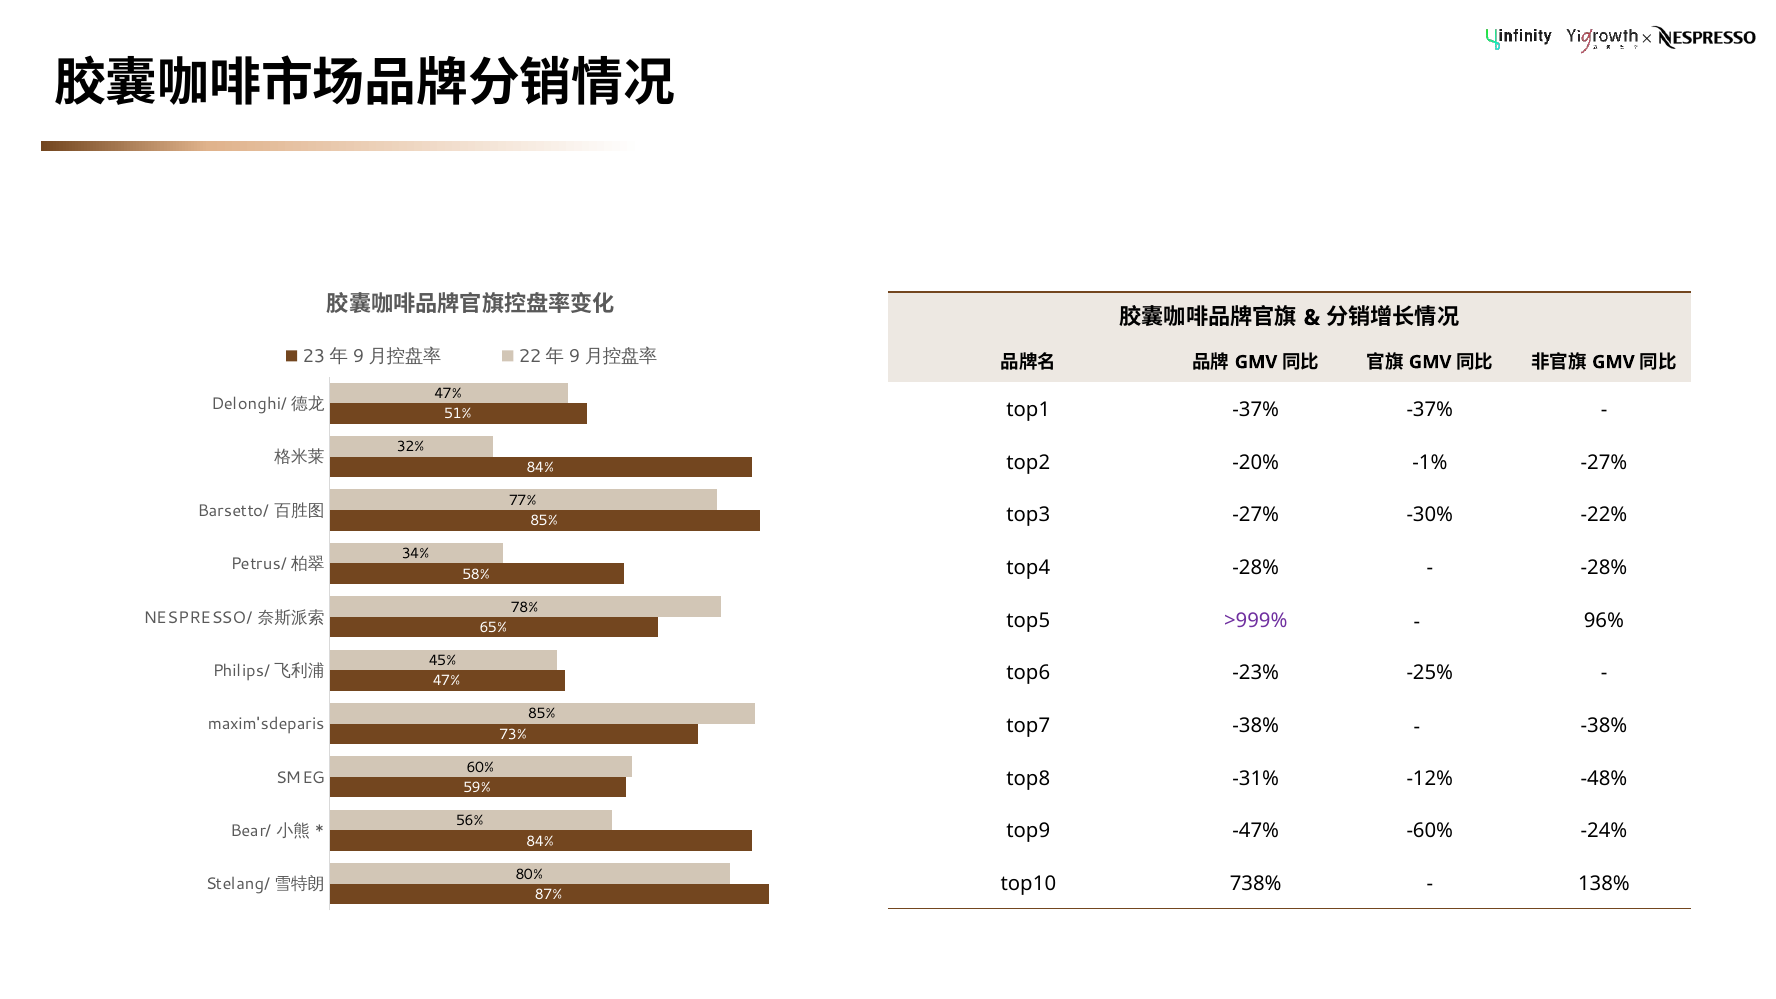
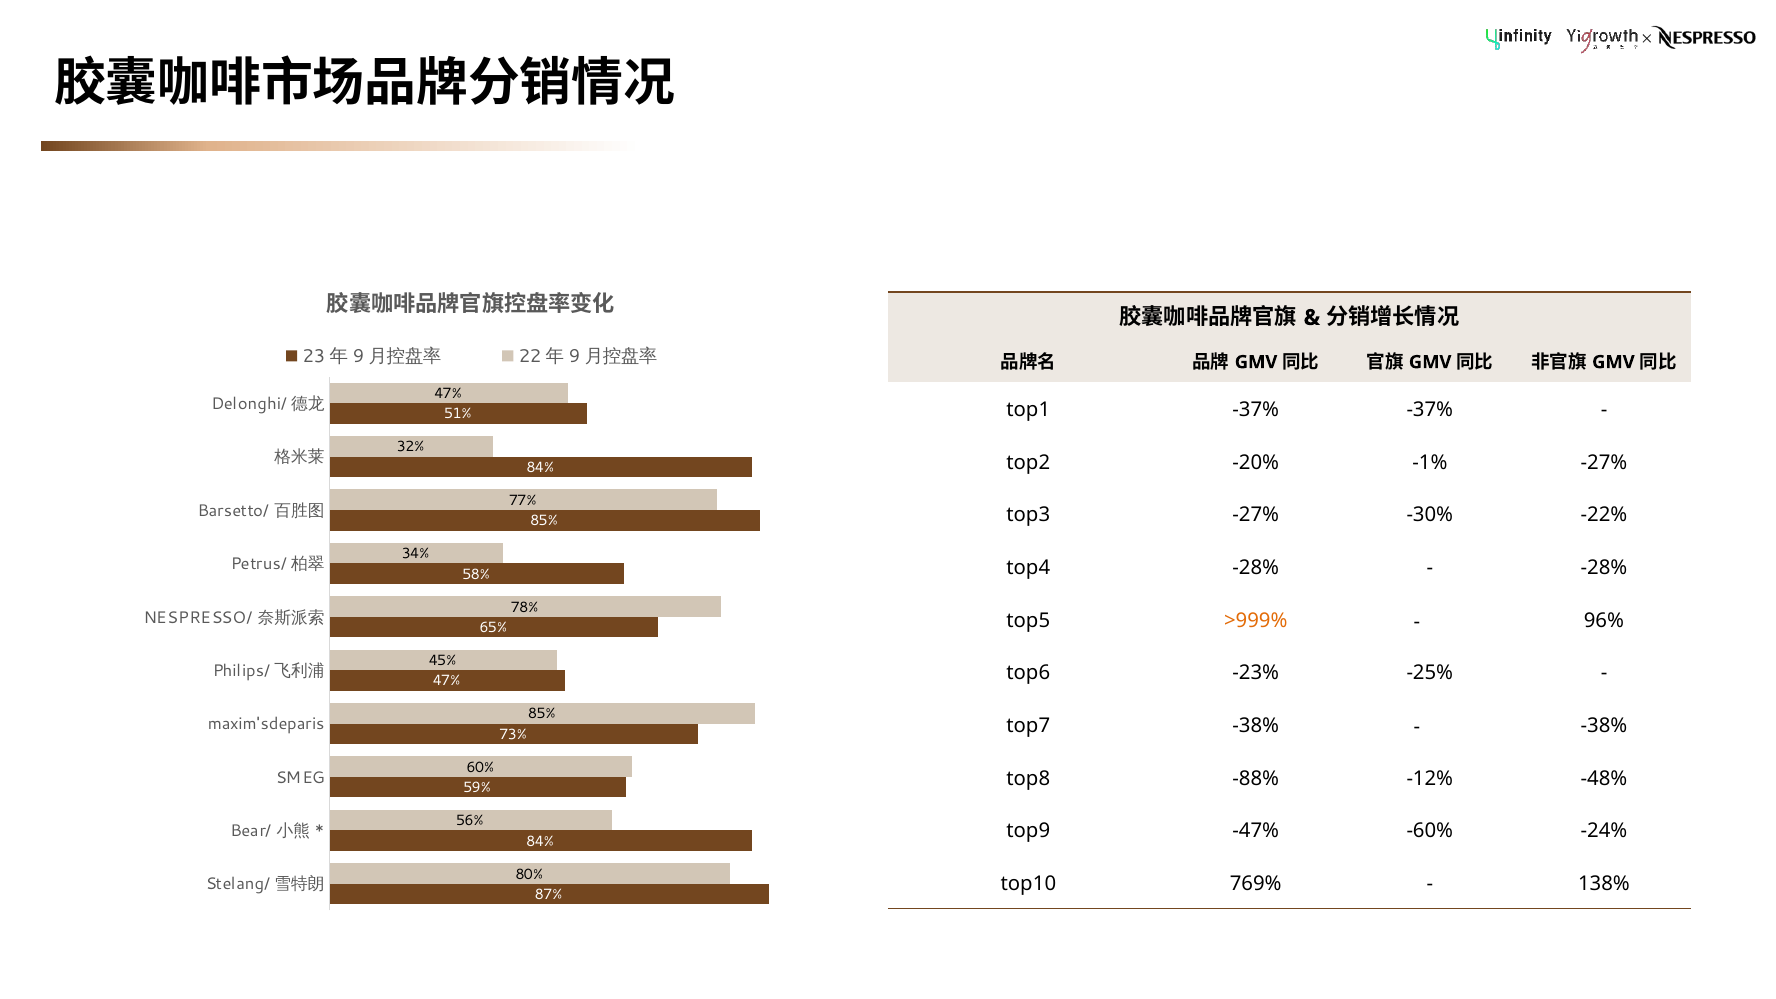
>999% colour: purple -> orange
-31%: -31% -> -88%
738%: 738% -> 769%
